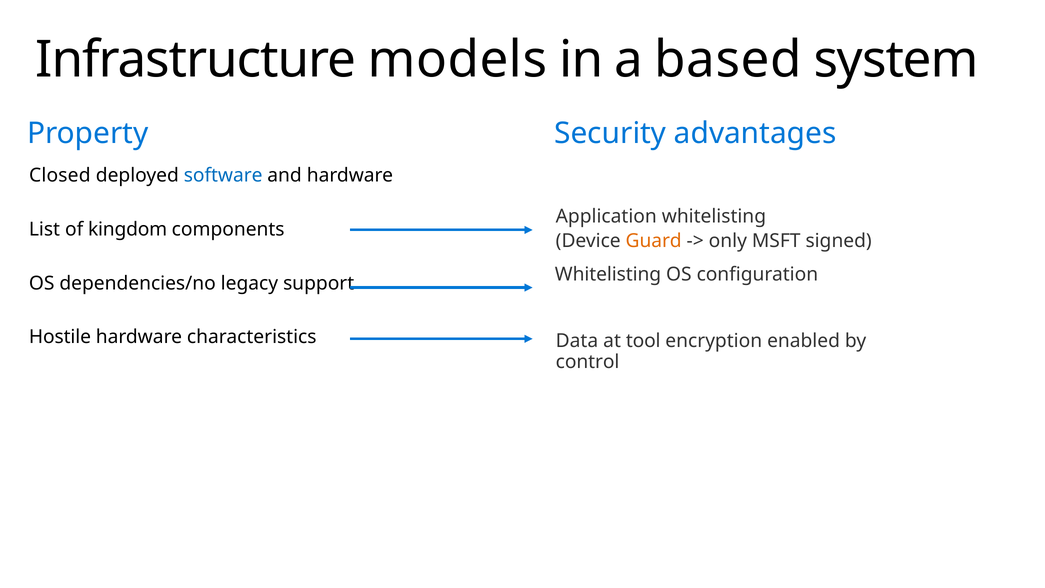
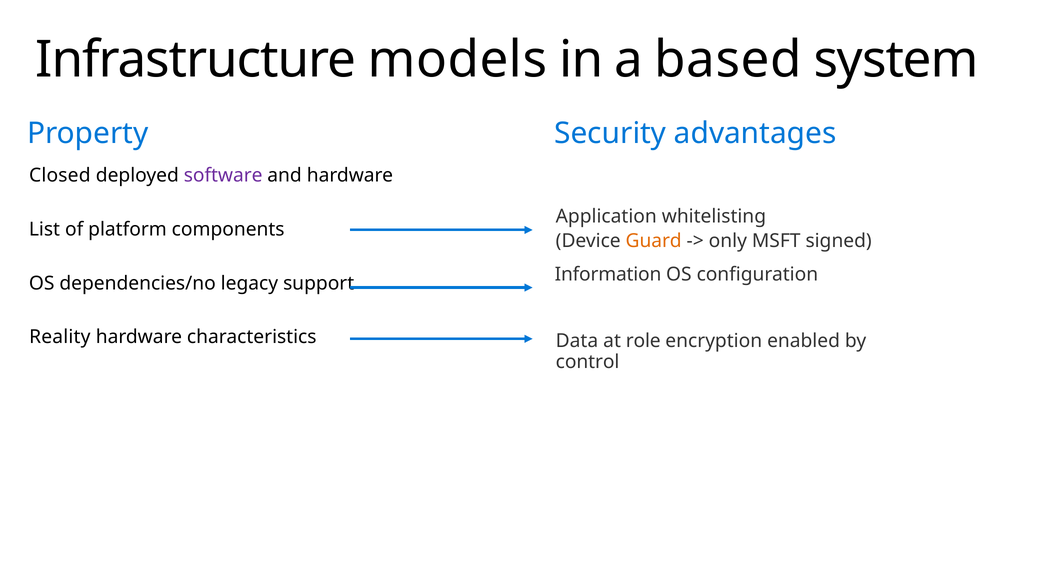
software colour: blue -> purple
kingdom: kingdom -> platform
Whitelisting at (608, 274): Whitelisting -> Information
Hostile: Hostile -> Reality
tool: tool -> role
